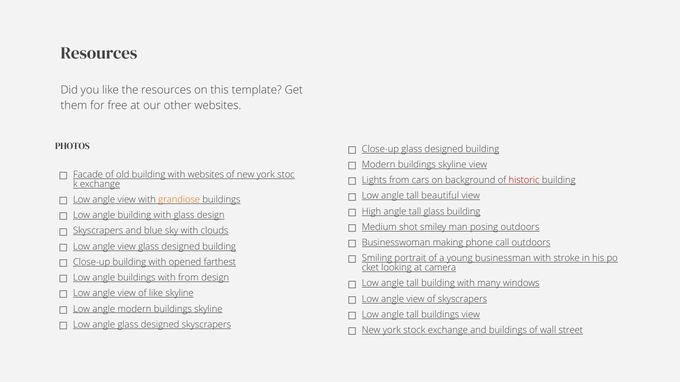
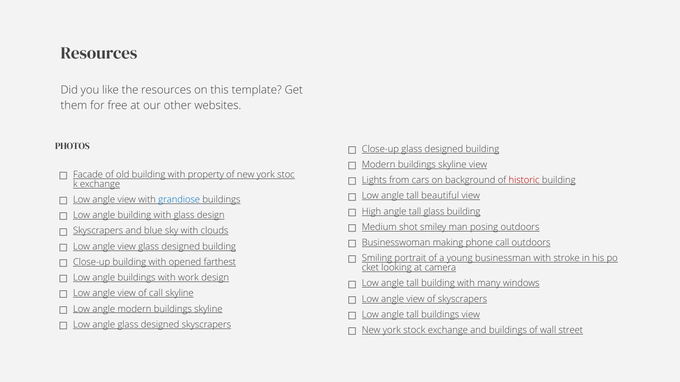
with websites: websites -> property
grandiose colour: orange -> blue
with from: from -> work
of like: like -> call
